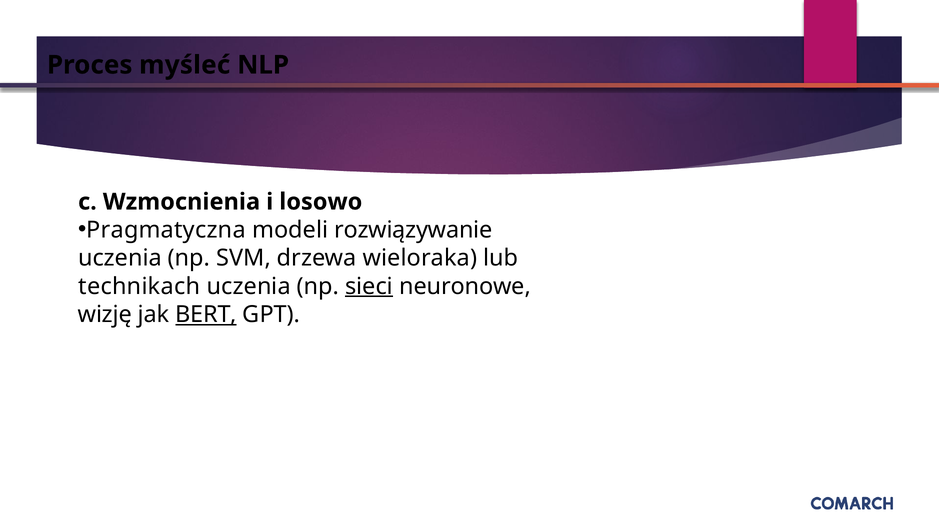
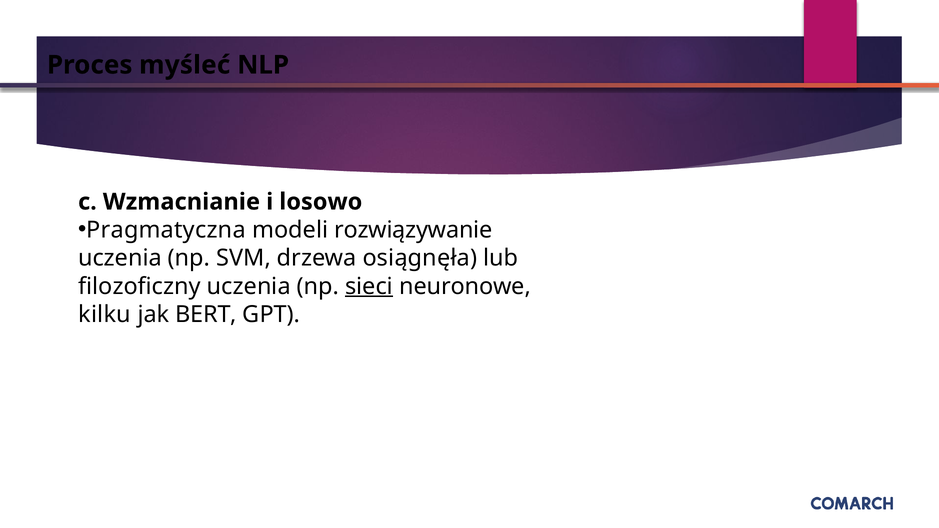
Wzmocnienia: Wzmocnienia -> Wzmacnianie
wieloraka: wieloraka -> osiągnęła
technikach: technikach -> filozoficzny
wizję: wizję -> kilku
BERT underline: present -> none
